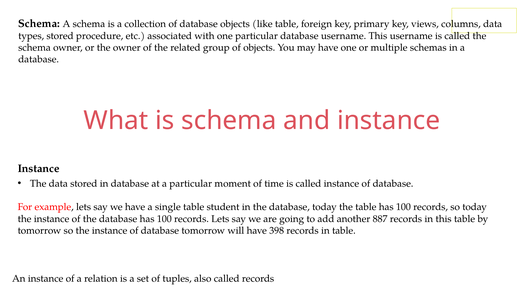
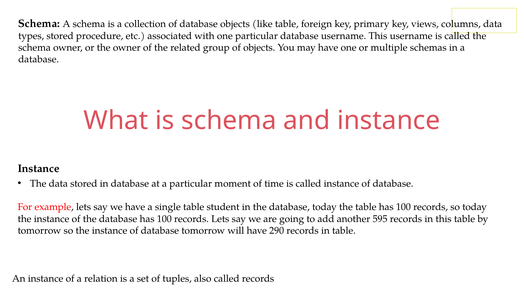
887: 887 -> 595
398: 398 -> 290
